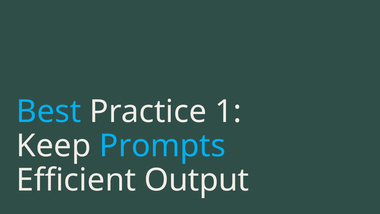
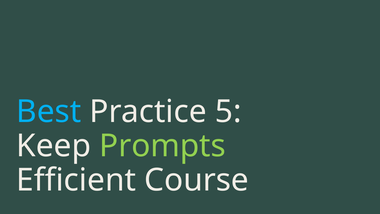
1: 1 -> 5
Prompts colour: light blue -> light green
Output: Output -> Course
